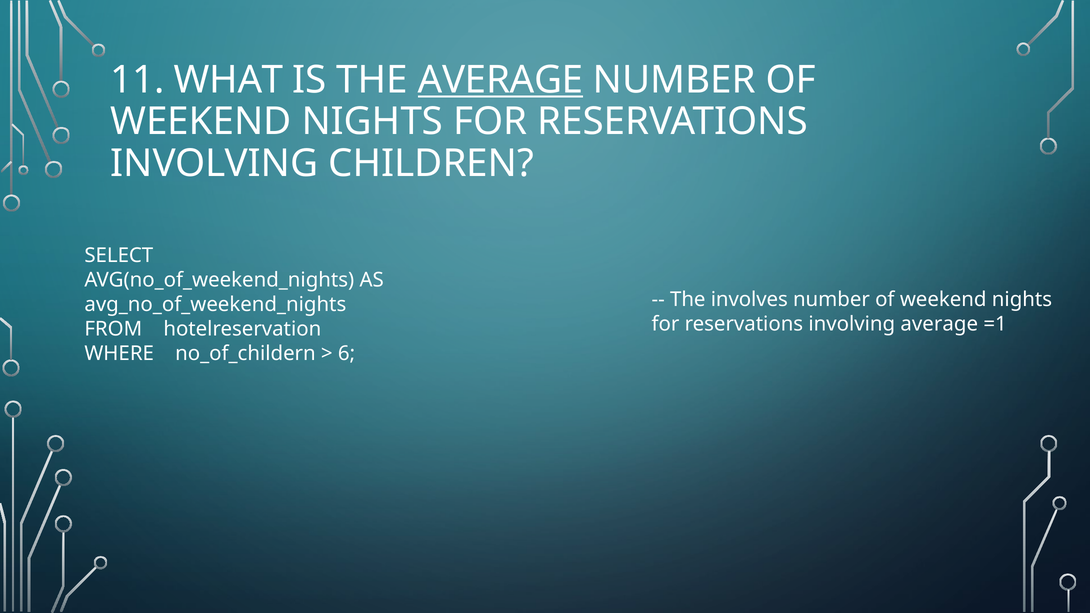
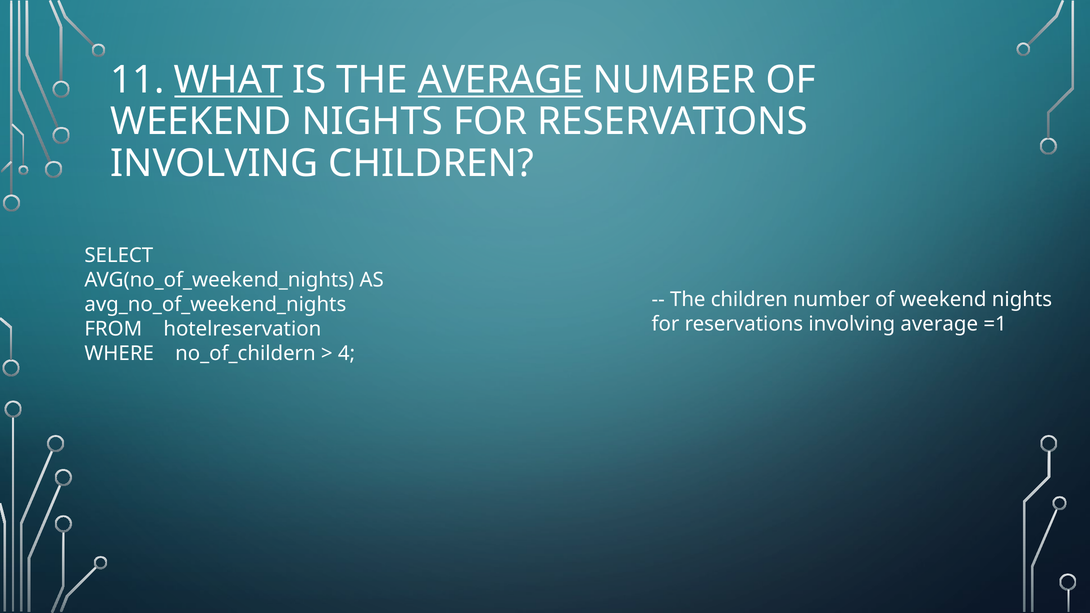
WHAT underline: none -> present
The involves: involves -> children
6: 6 -> 4
